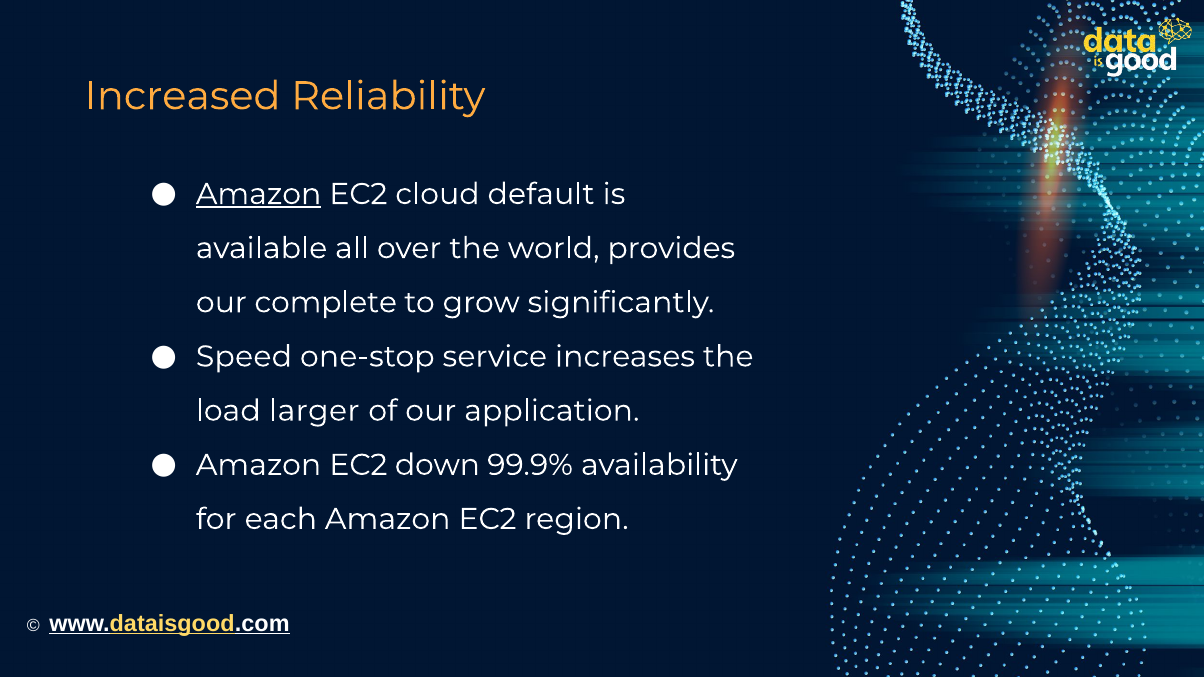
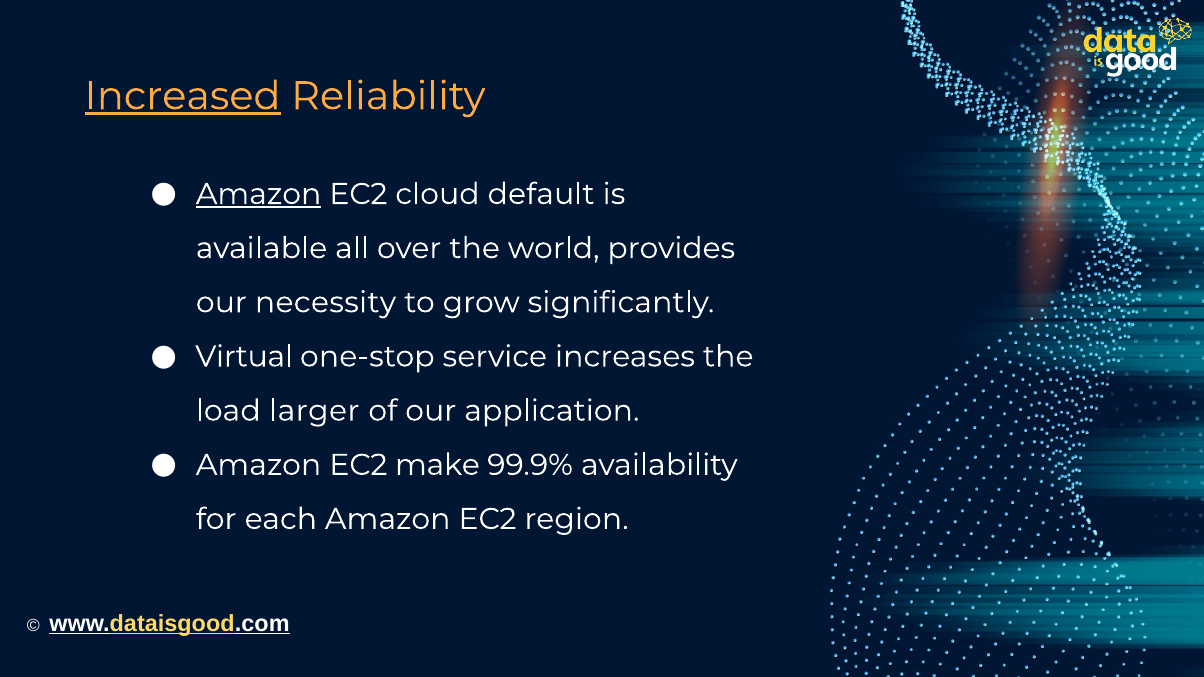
Increased underline: none -> present
complete: complete -> necessity
Speed: Speed -> Virtual
down: down -> make
